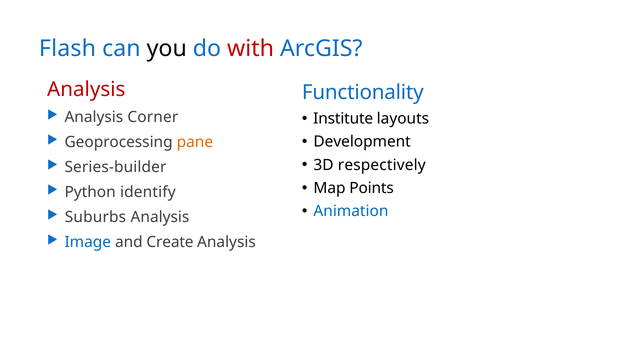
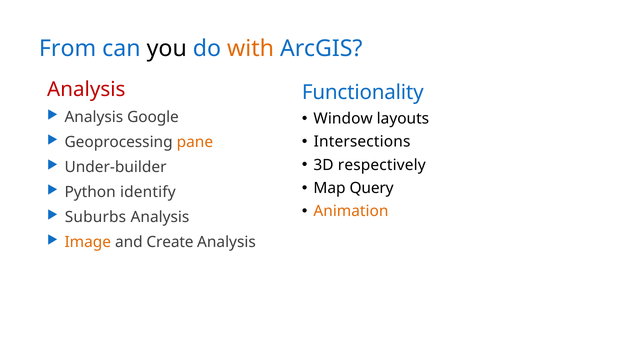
Flash: Flash -> From
with colour: red -> orange
Corner: Corner -> Google
Institute: Institute -> Window
Development: Development -> Intersections
Series-builder: Series-builder -> Under-builder
Points: Points -> Query
Animation colour: blue -> orange
Image colour: blue -> orange
